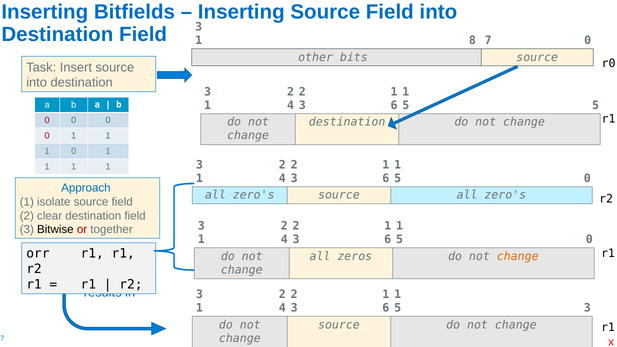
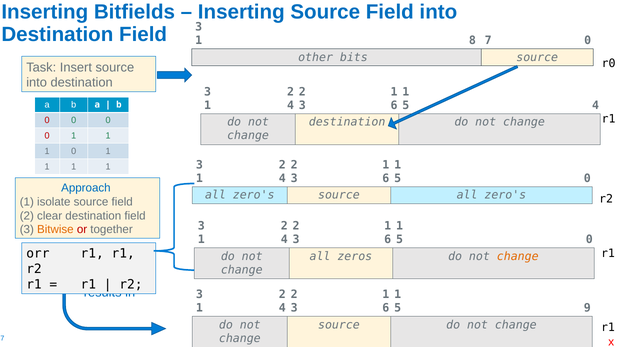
5 at (596, 105): 5 -> 4
Bitwise colour: black -> orange
5 3: 3 -> 9
